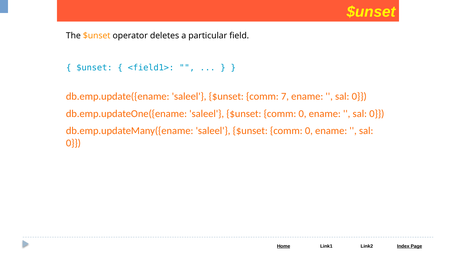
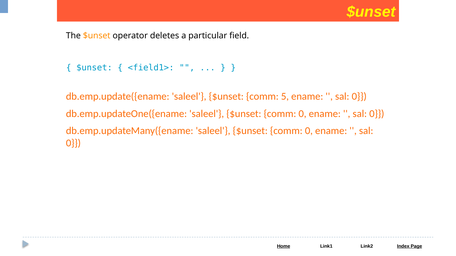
7: 7 -> 5
